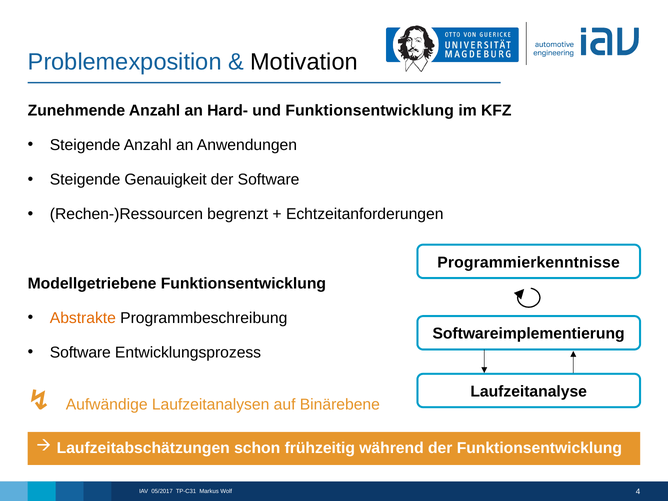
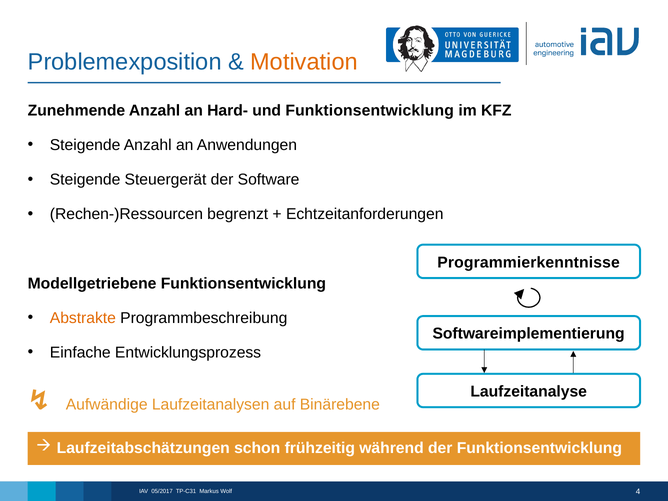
Motivation colour: black -> orange
Genauigkeit: Genauigkeit -> Steuergerät
Software at (80, 352): Software -> Einfache
